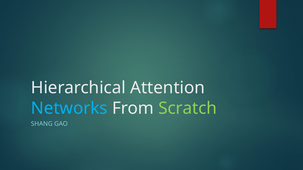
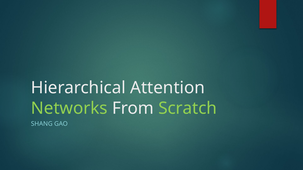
Networks colour: light blue -> light green
